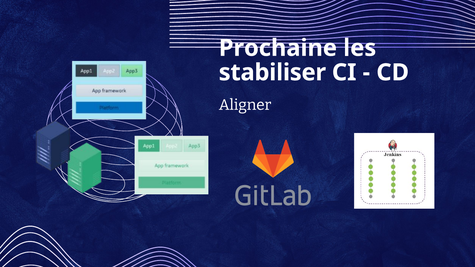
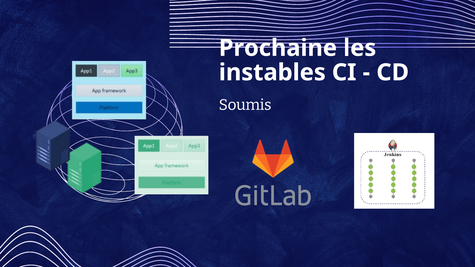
stabiliser: stabiliser -> instables
Aligner: Aligner -> Soumis
